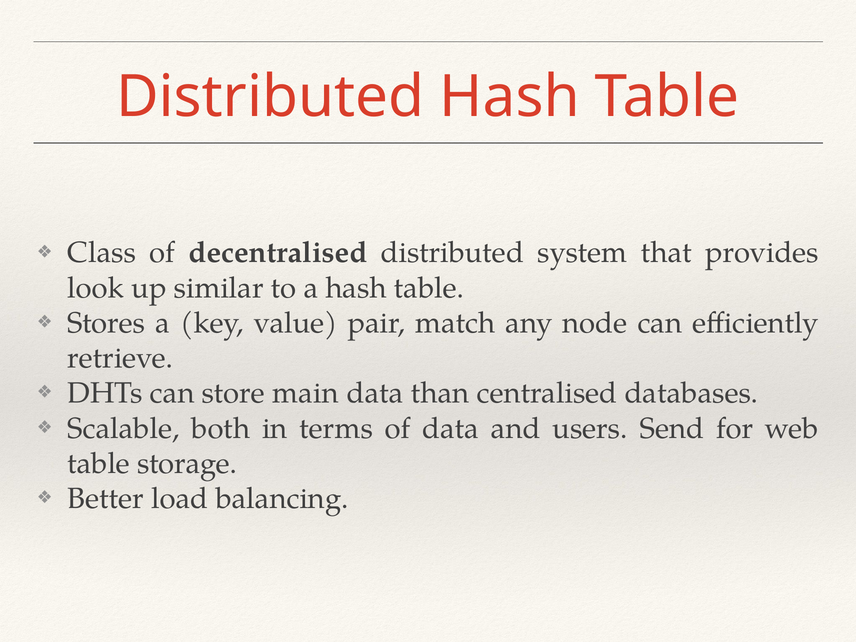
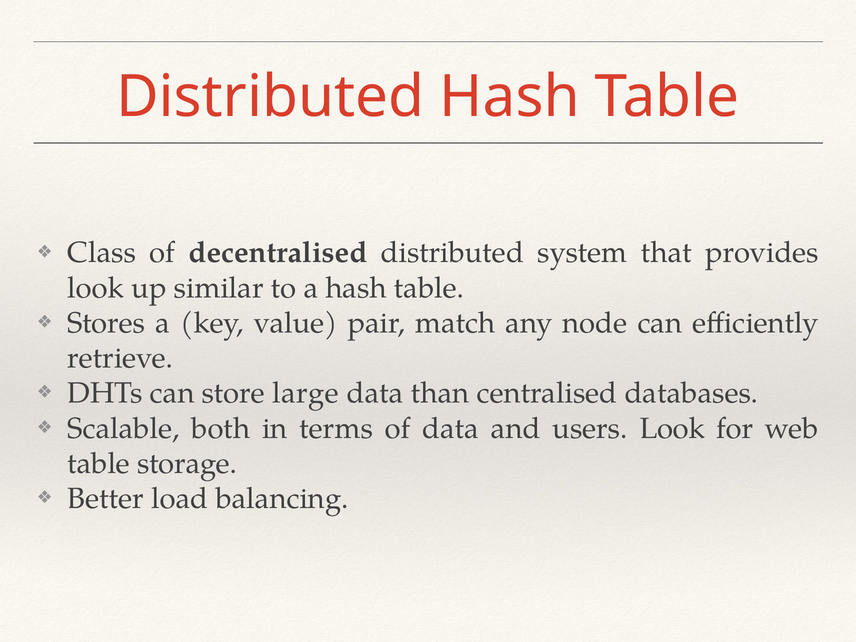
main: main -> large
users Send: Send -> Look
